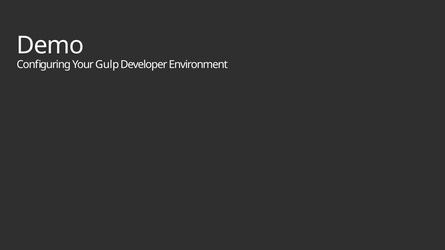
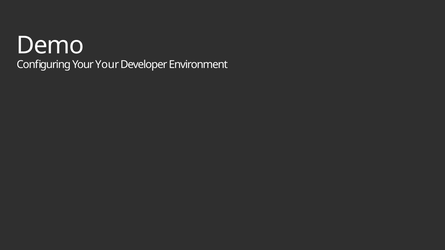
Your Gulp: Gulp -> Your
